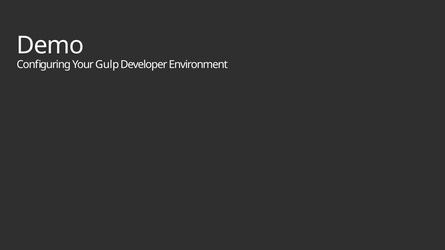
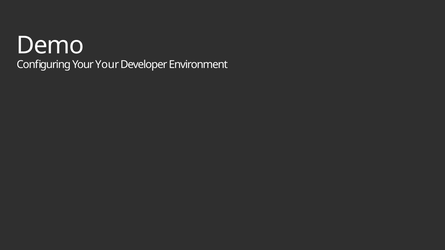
Your Gulp: Gulp -> Your
